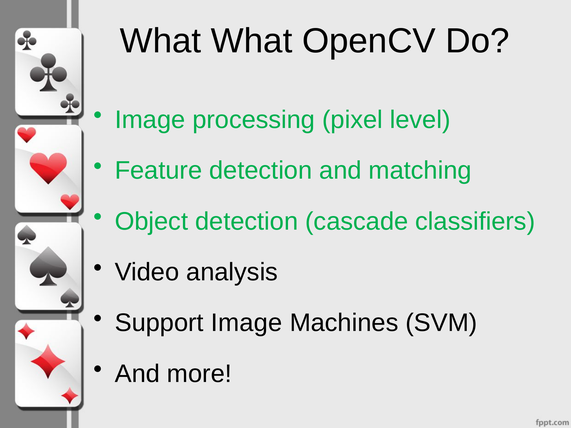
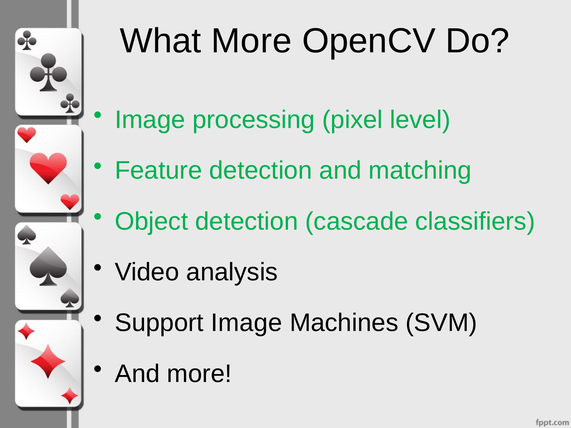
What What: What -> More
